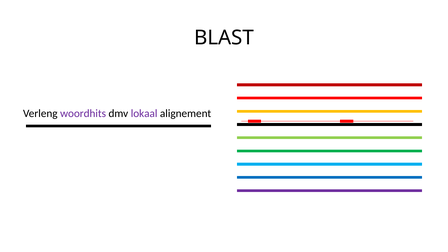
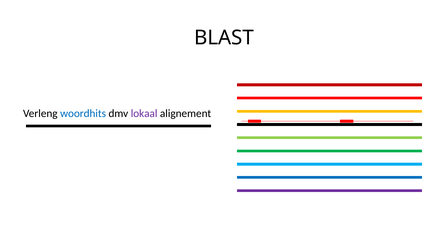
woordhits colour: purple -> blue
